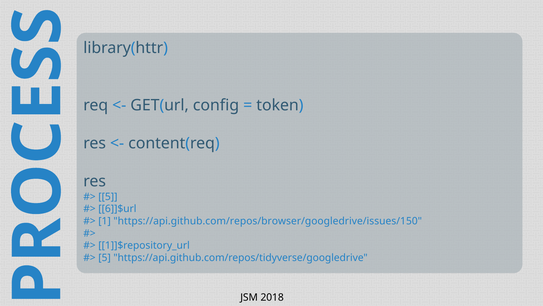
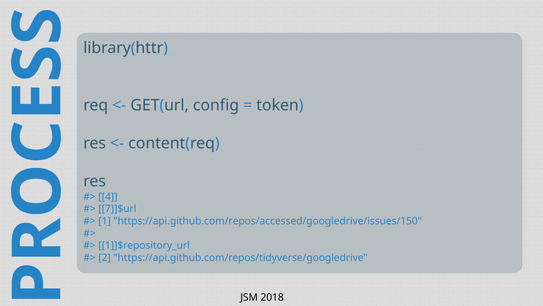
5 at (108, 196): 5 -> 4
6]]$url: 6]]$url -> 7]]$url
https://api.github.com/repos/browser/googledrive/issues/150: https://api.github.com/repos/browser/googledrive/issues/150 -> https://api.github.com/repos/accessed/googledrive/issues/150
5 at (105, 257): 5 -> 2
